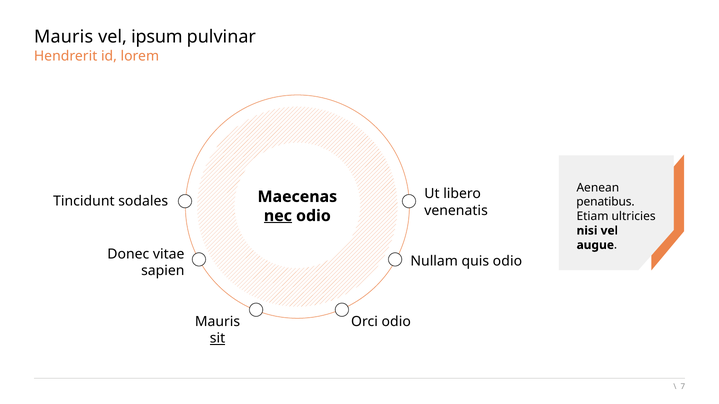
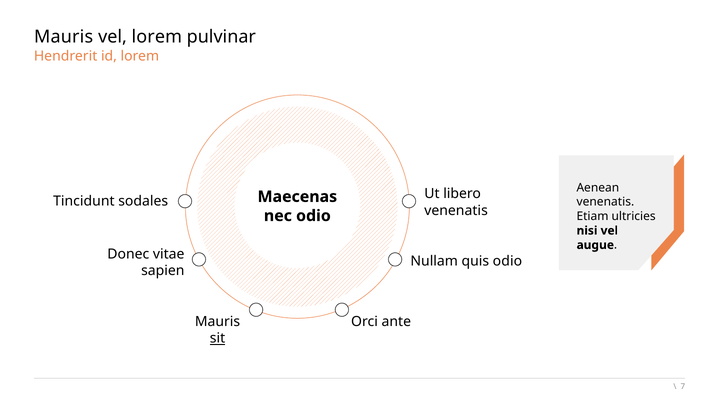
vel ipsum: ipsum -> lorem
penatibus at (605, 202): penatibus -> venenatis
nec underline: present -> none
Orci odio: odio -> ante
